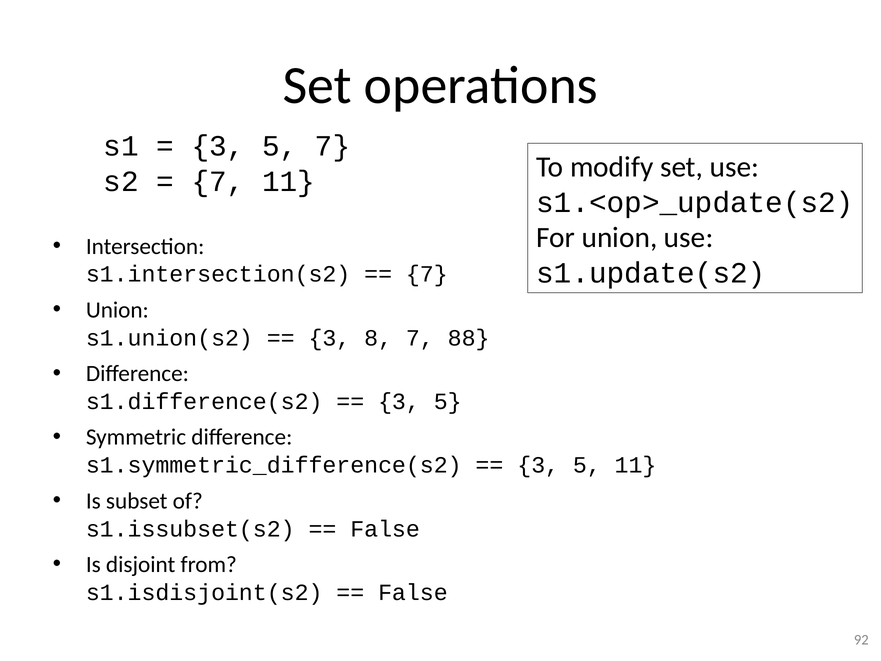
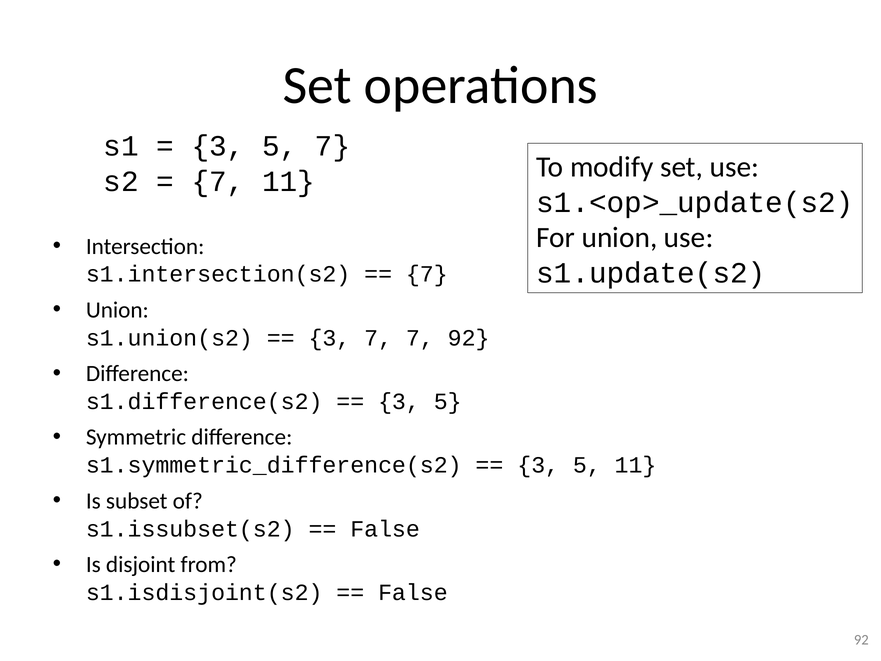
3 8: 8 -> 7
7 88: 88 -> 92
